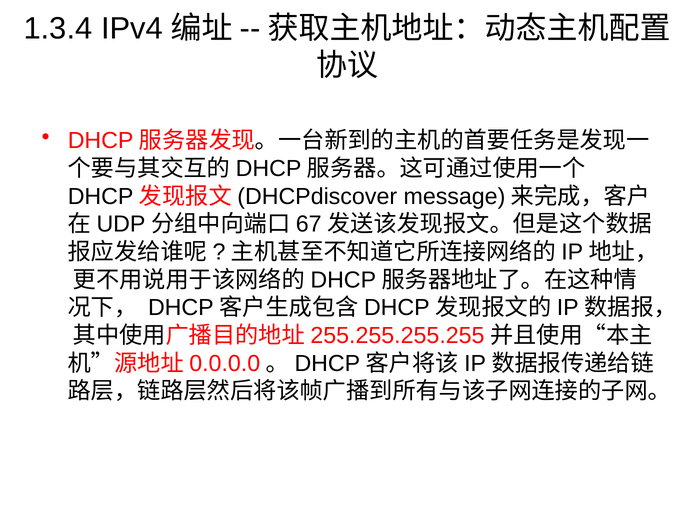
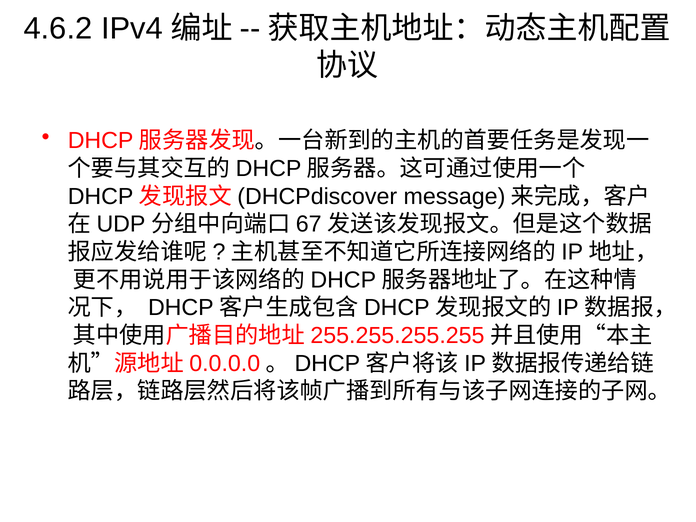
1.3.4: 1.3.4 -> 4.6.2
